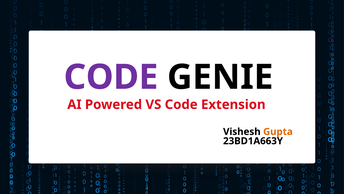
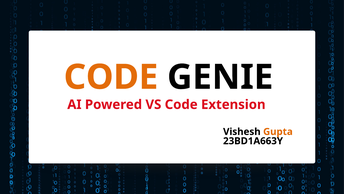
CODE at (111, 77) colour: purple -> orange
